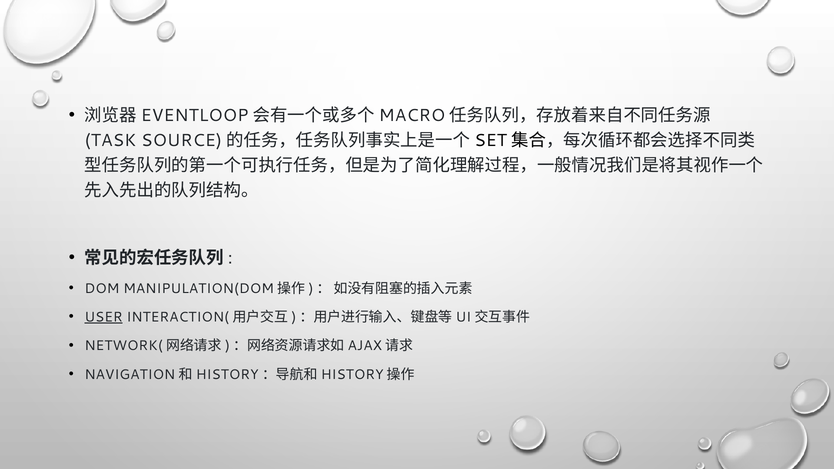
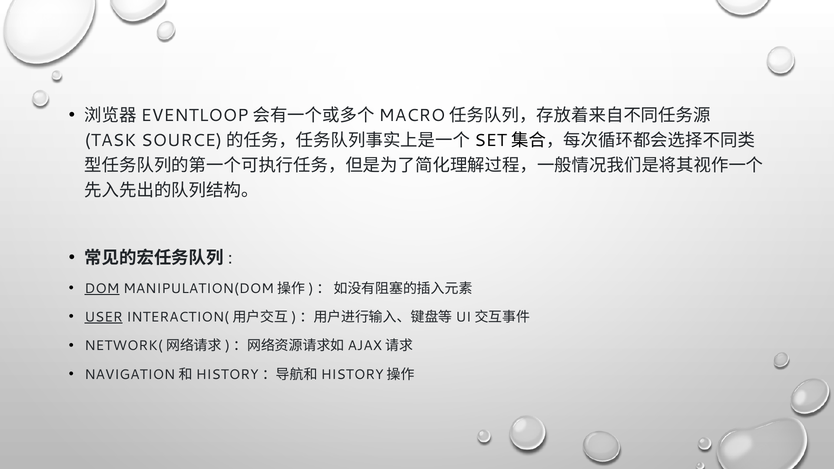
DOM underline: none -> present
